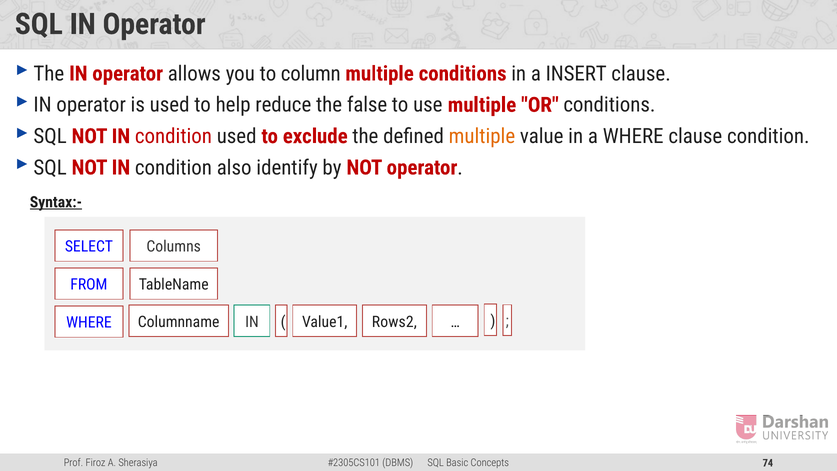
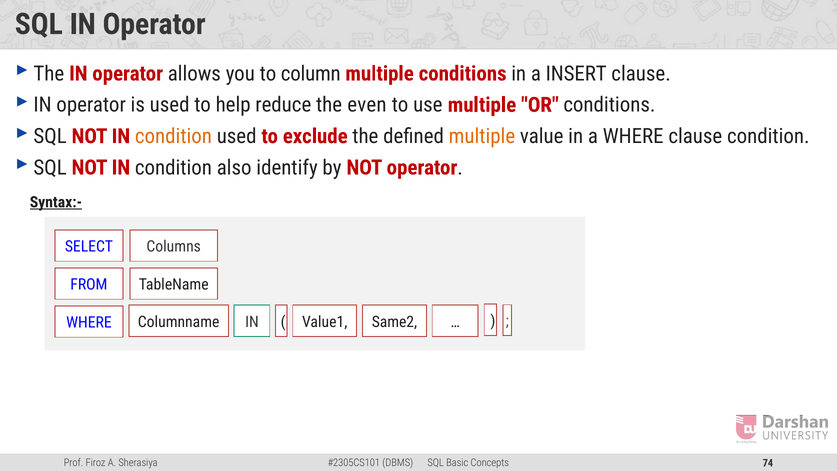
false: false -> even
condition at (173, 136) colour: red -> orange
Rows2: Rows2 -> Same2
